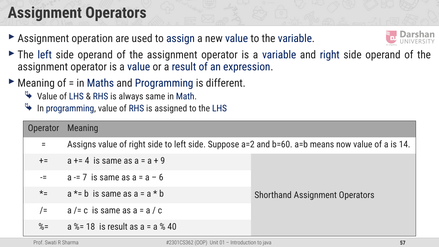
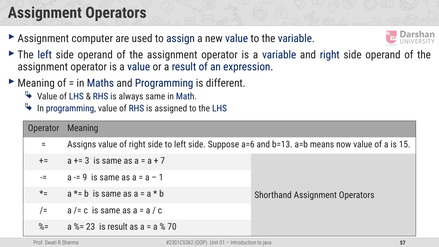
operation: operation -> computer
a=2: a=2 -> a=6
b=60: b=60 -> b=13
14: 14 -> 15
4: 4 -> 3
9: 9 -> 7
7: 7 -> 9
6: 6 -> 1
18: 18 -> 23
40: 40 -> 70
